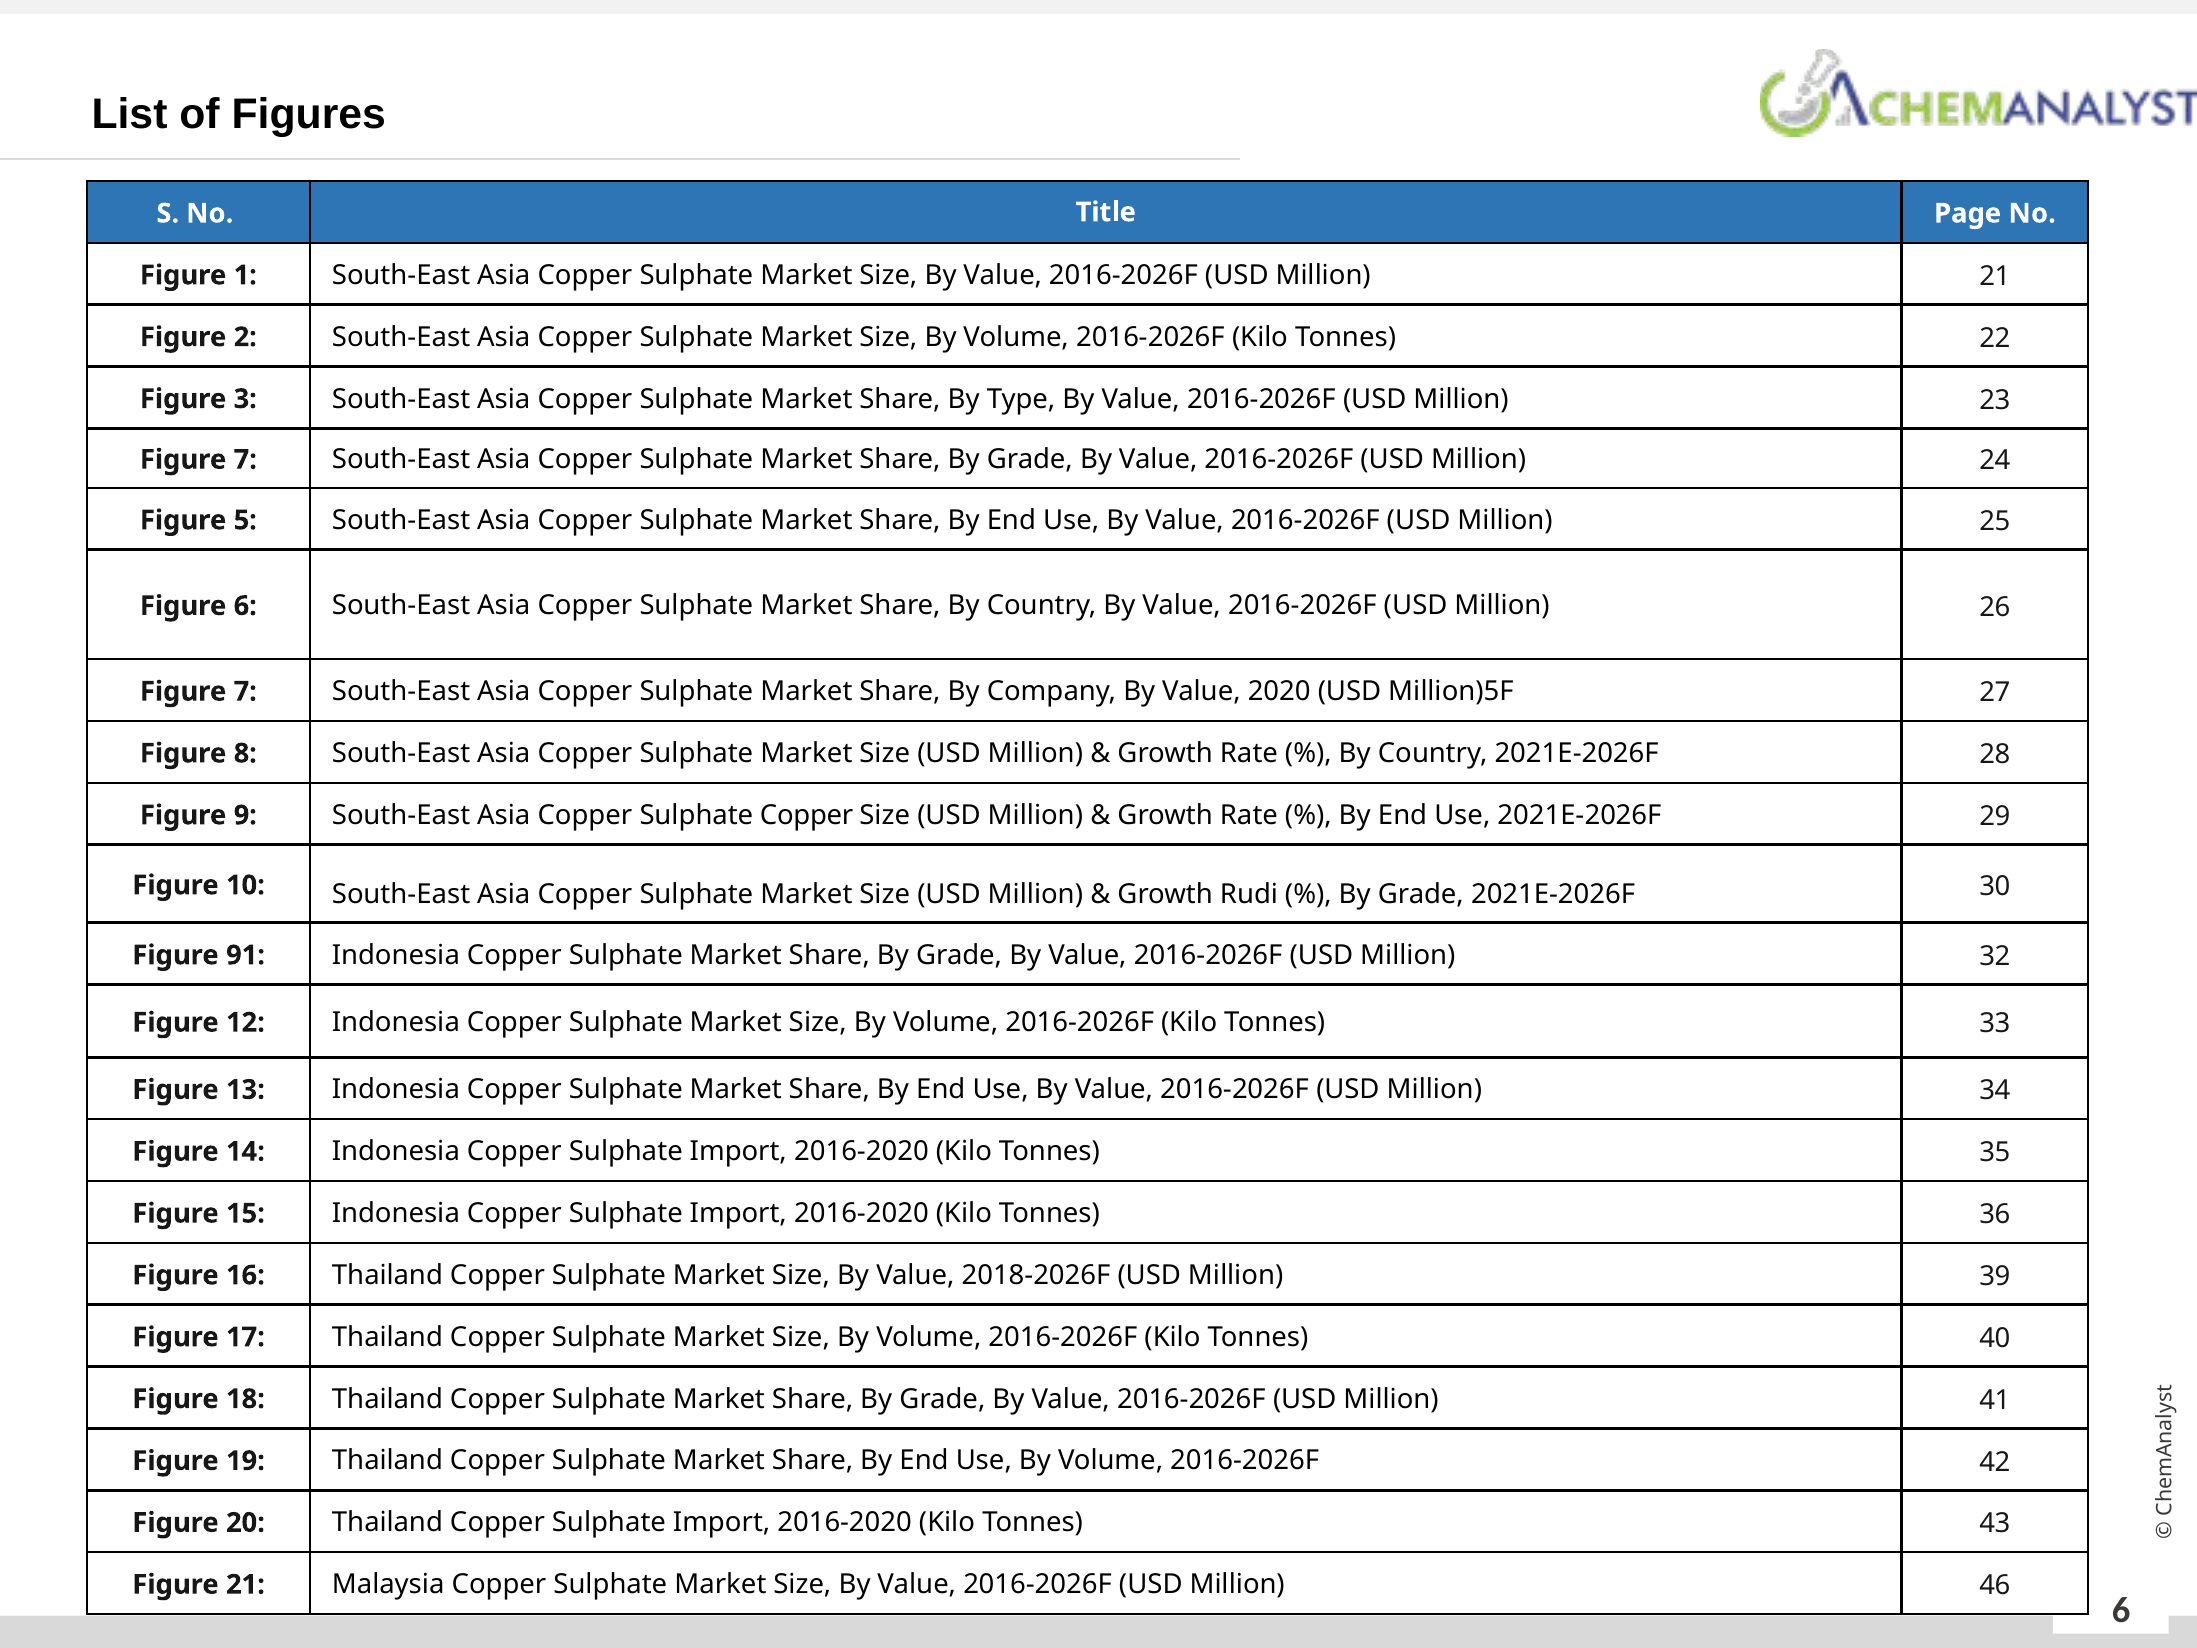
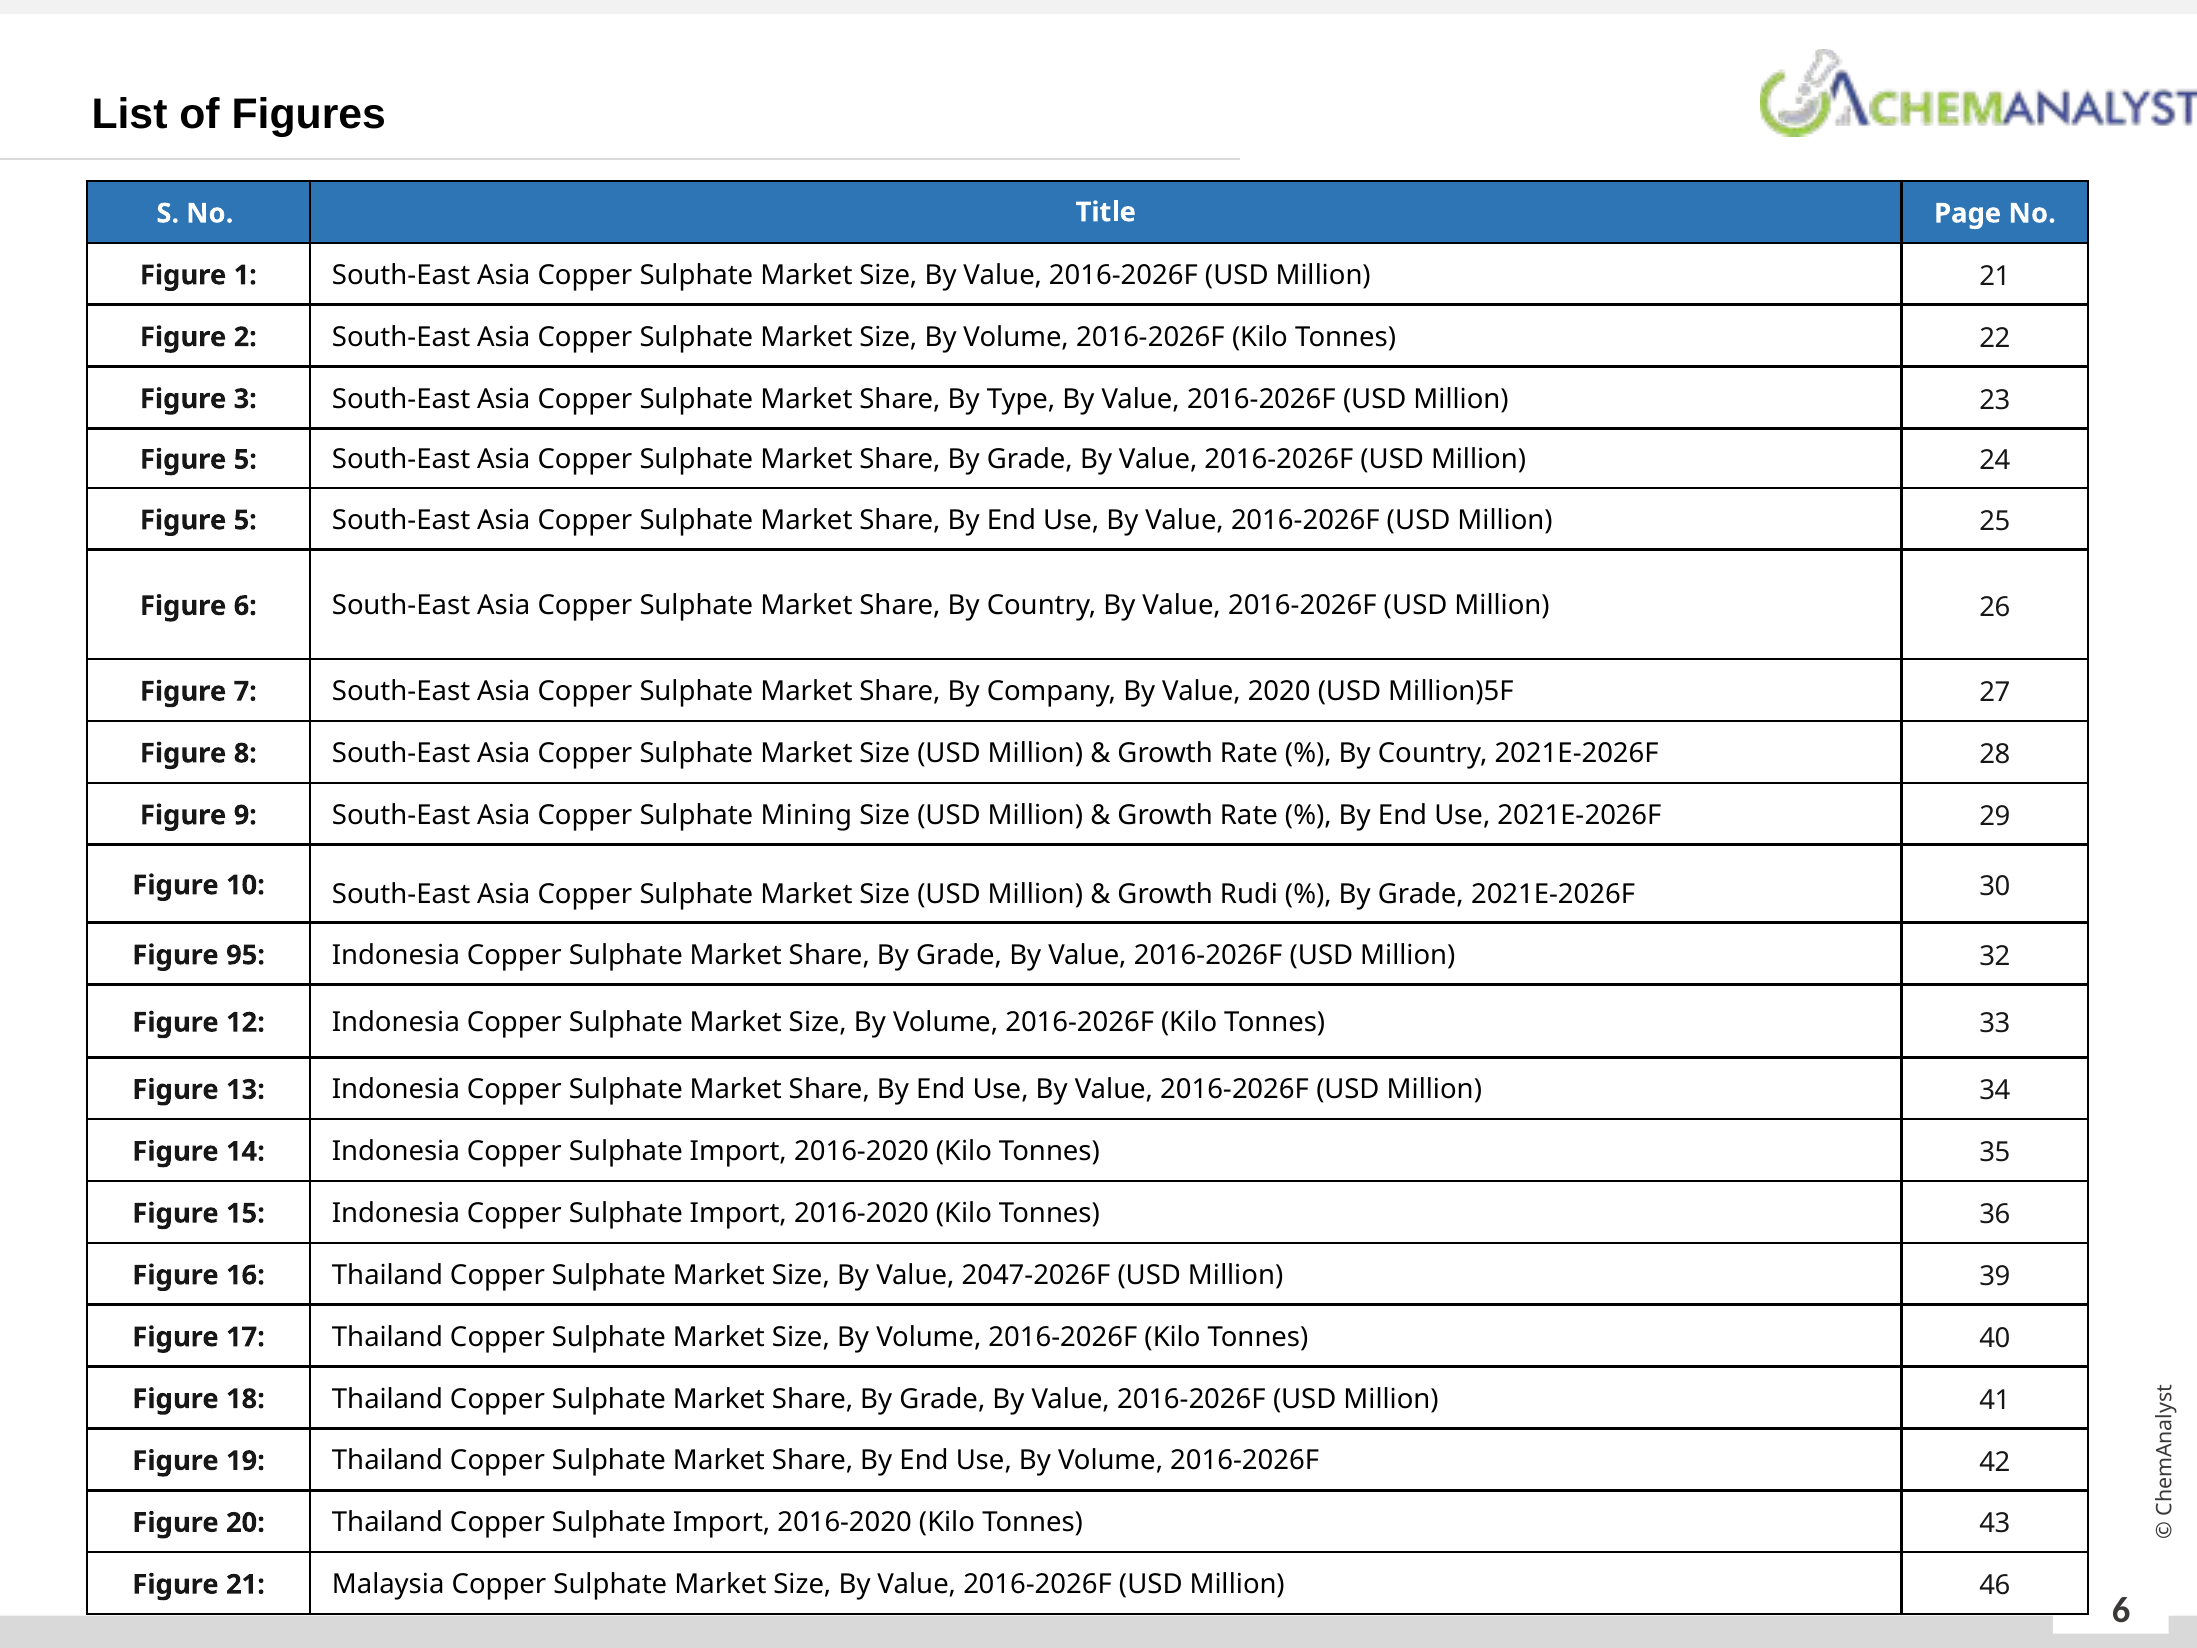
7 at (245, 460): 7 -> 5
Sulphate Copper: Copper -> Mining
91: 91 -> 95
2018-2026F: 2018-2026F -> 2047-2026F
